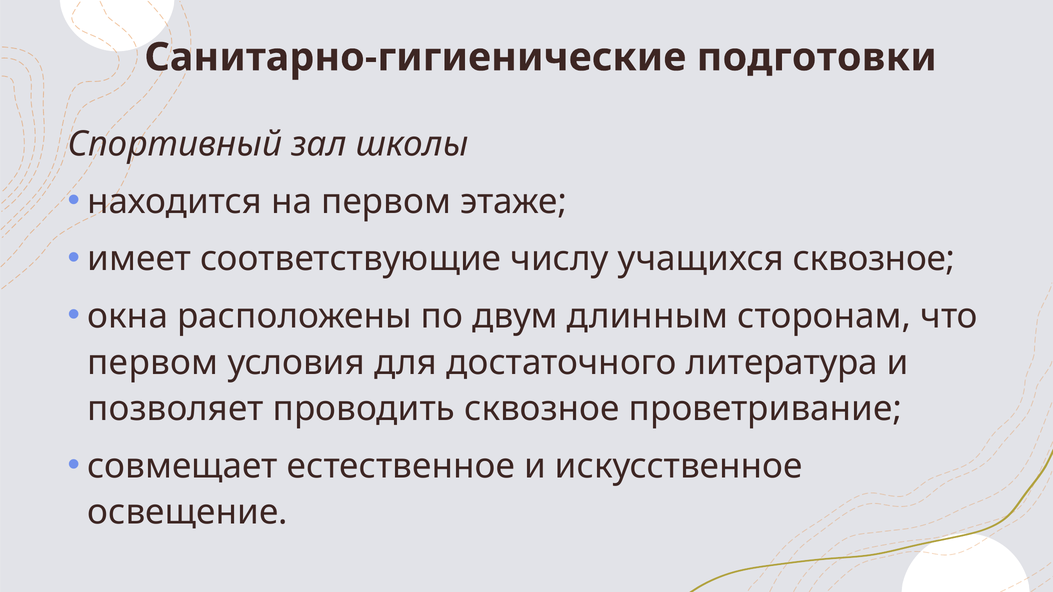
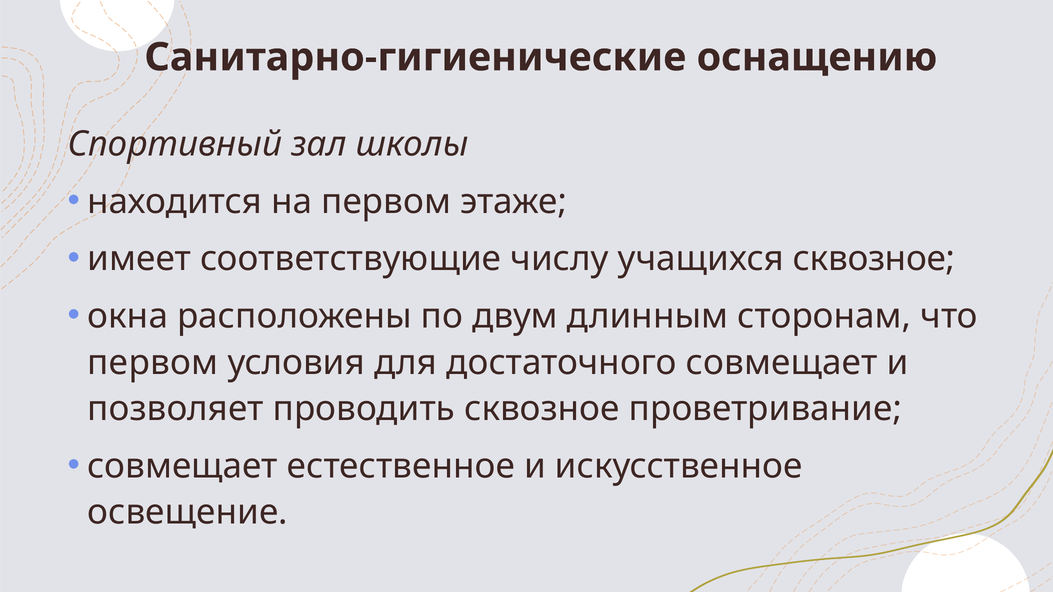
подготовки: подготовки -> оснащению
достаточного литература: литература -> совмещает
